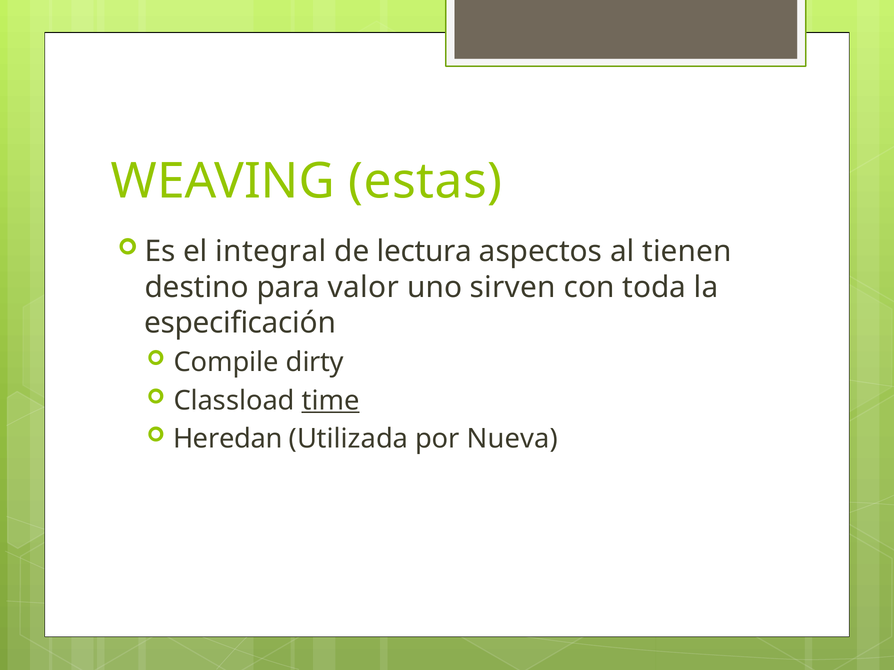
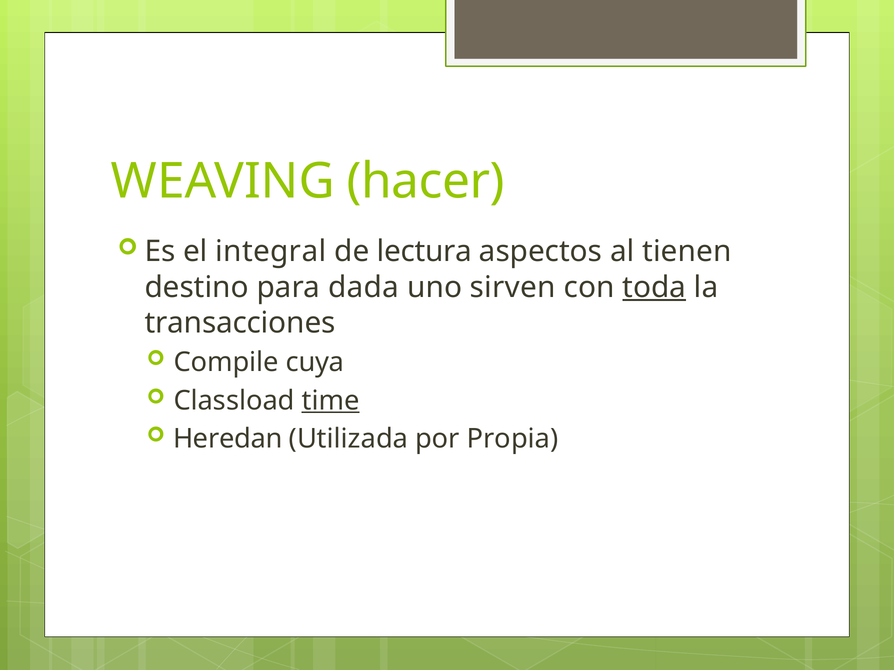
estas: estas -> hacer
valor: valor -> dada
toda underline: none -> present
especificación: especificación -> transacciones
dirty: dirty -> cuya
Nueva: Nueva -> Propia
